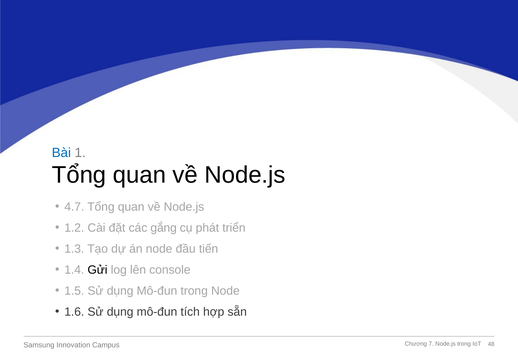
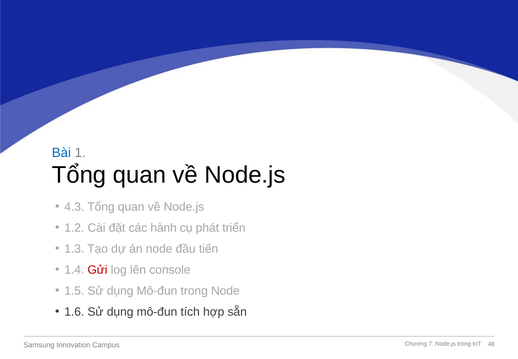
4.7: 4.7 -> 4.3
gắng: gắng -> hành
Gửi colour: black -> red
